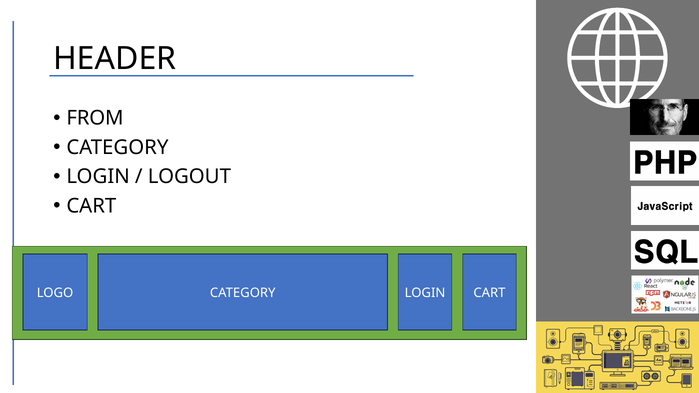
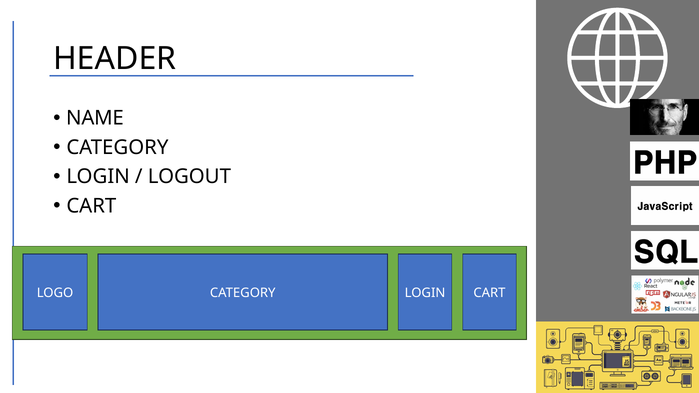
FROM: FROM -> NAME
